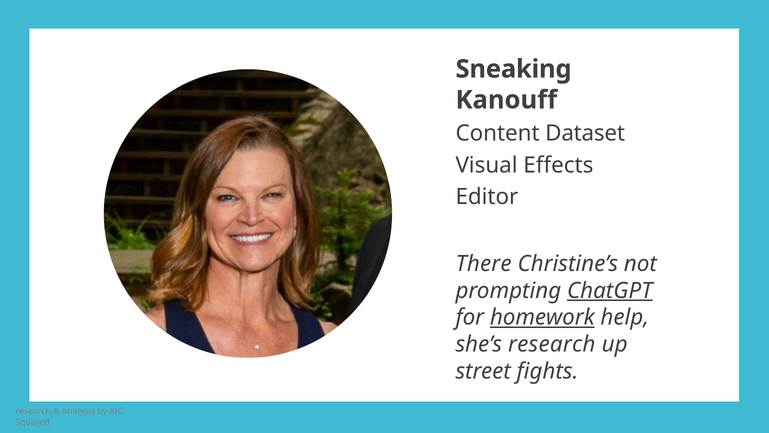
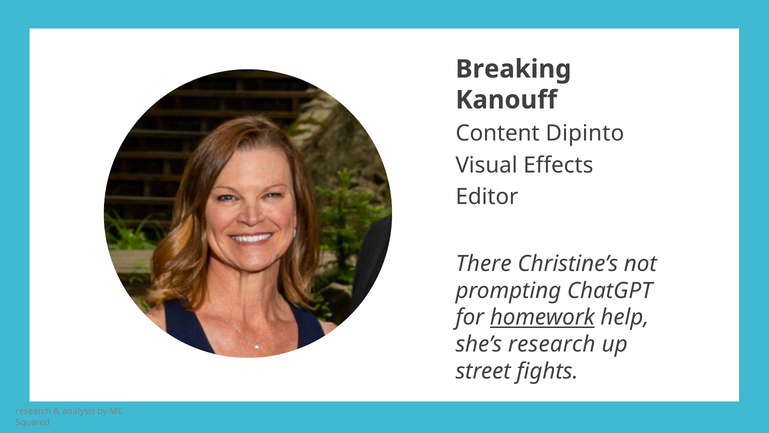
Sneaking: Sneaking -> Breaking
Dataset: Dataset -> Dipinto
ChatGPT underline: present -> none
